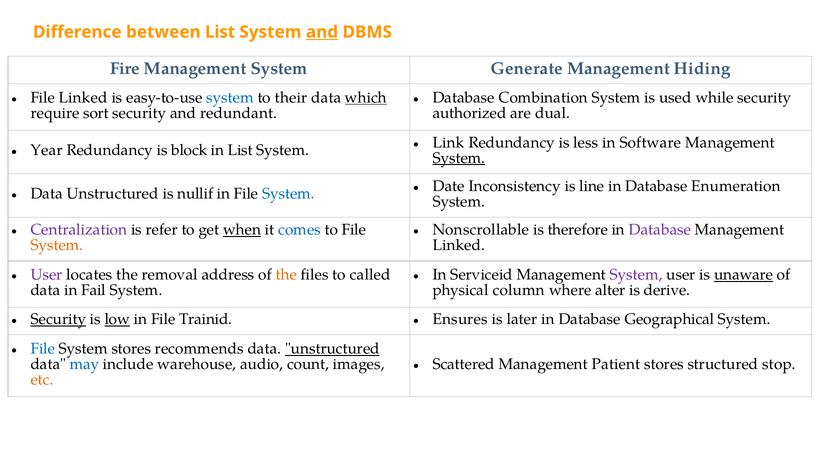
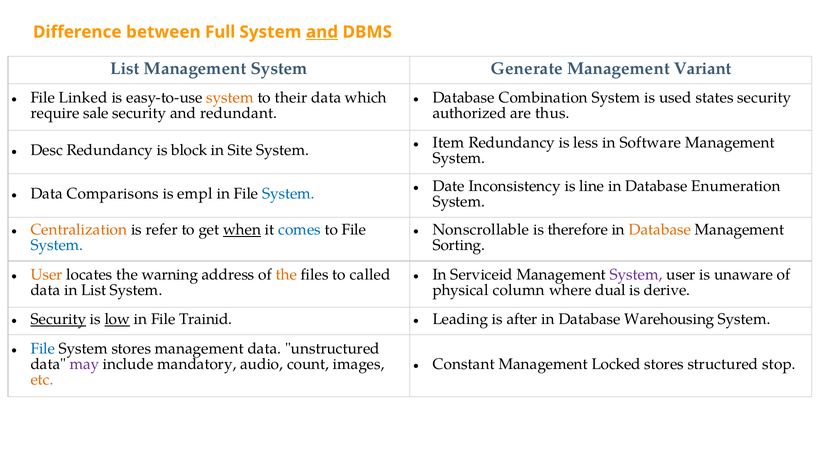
between List: List -> Full
Fire at (125, 68): Fire -> List
Hiding: Hiding -> Variant
system at (230, 98) colour: blue -> orange
which underline: present -> none
while: while -> states
sort: sort -> sale
dual: dual -> thus
Link: Link -> Item
Year: Year -> Desc
in List: List -> Site
System at (459, 158) underline: present -> none
Unstructured at (113, 194): Unstructured -> Comparisons
nullif: nullif -> empl
Centralization colour: purple -> orange
Database at (660, 230) colour: purple -> orange
System at (57, 245) colour: orange -> blue
Linked at (459, 245): Linked -> Sorting
User at (47, 275) colour: purple -> orange
removal: removal -> warning
unaware underline: present -> none
in Fail: Fail -> List
alter: alter -> dual
Ensures: Ensures -> Leading
later: later -> after
Geographical: Geographical -> Warehousing
stores recommends: recommends -> management
unstructured at (332, 349) underline: present -> none
Scattered: Scattered -> Constant
Patient: Patient -> Locked
may colour: blue -> purple
warehouse: warehouse -> mandatory
